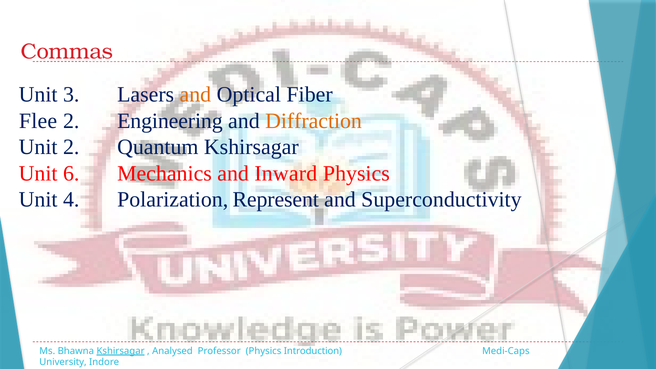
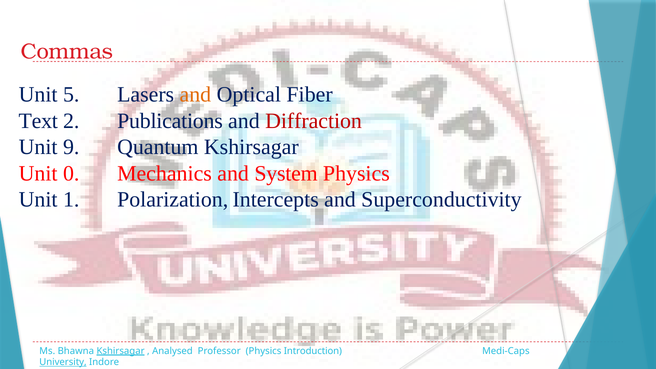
3: 3 -> 5
Flee: Flee -> Text
Engineering: Engineering -> Publications
Diffraction colour: orange -> red
Unit 2: 2 -> 9
6: 6 -> 0
Inward: Inward -> System
4: 4 -> 1
Represent: Represent -> Intercepts
University underline: none -> present
